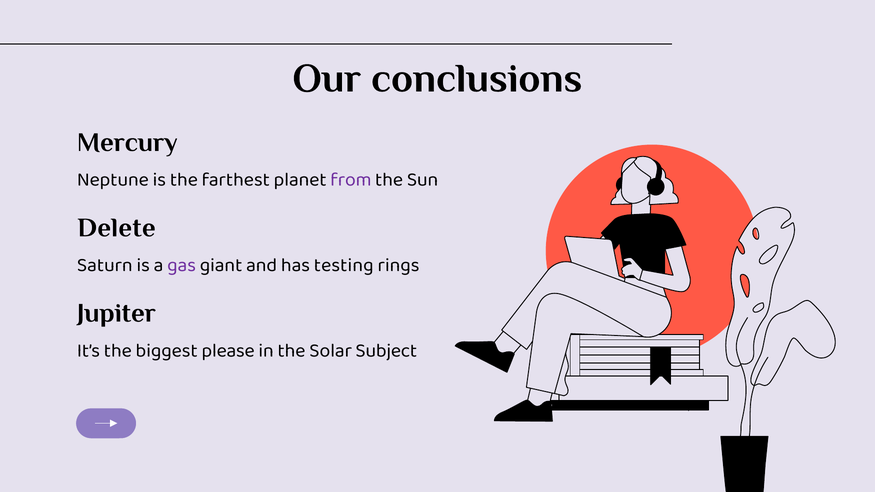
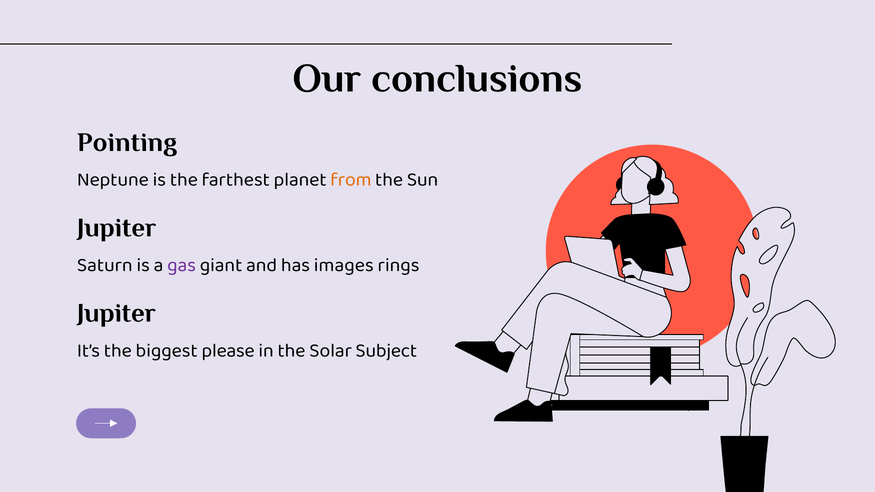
Mercury: Mercury -> Pointing
from colour: purple -> orange
Delete at (116, 228): Delete -> Jupiter
testing: testing -> images
